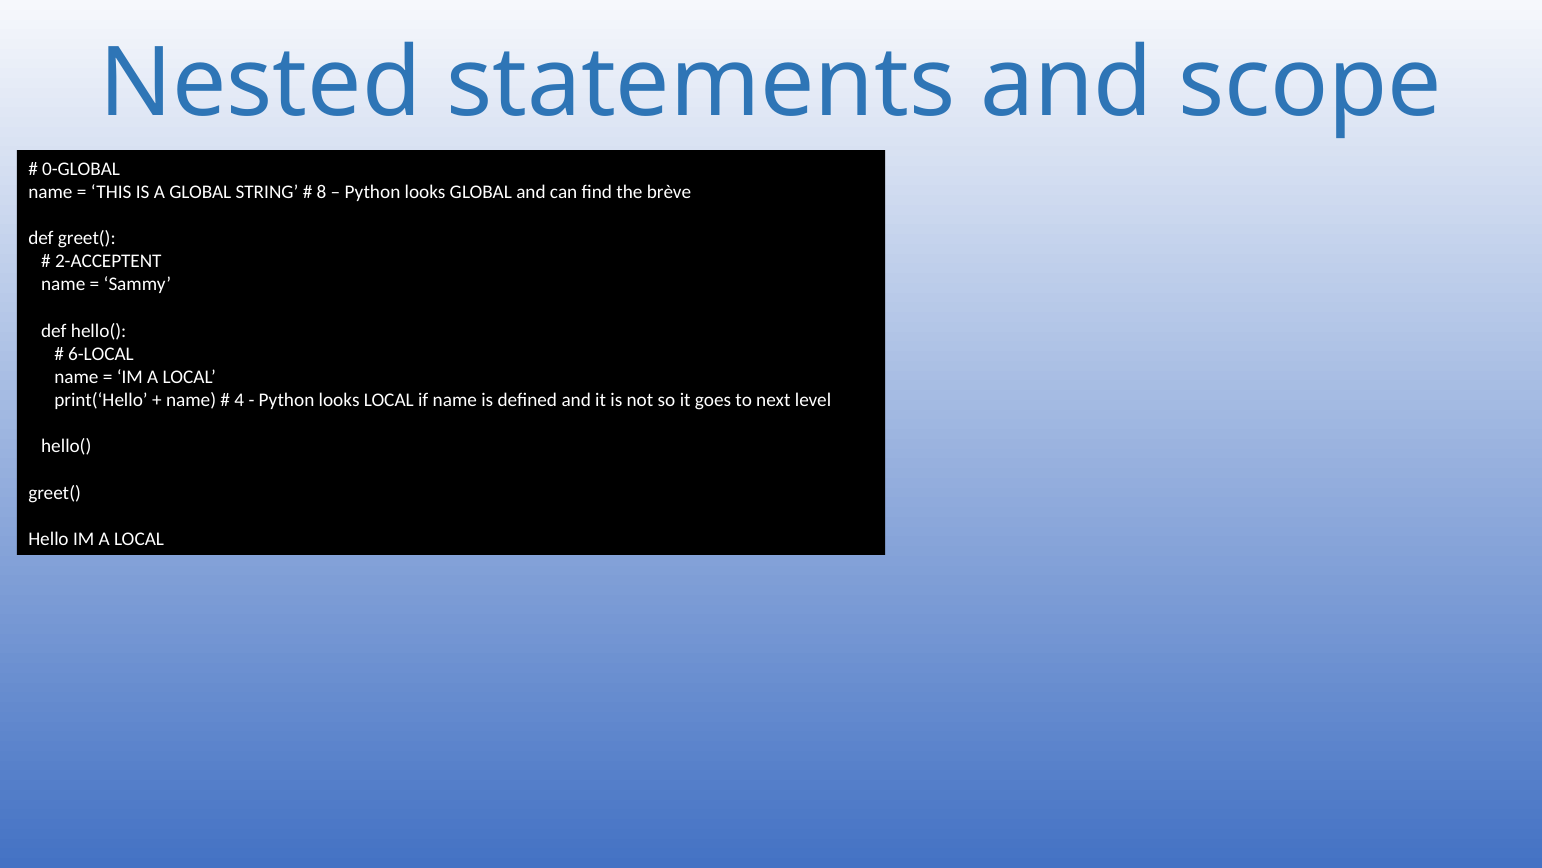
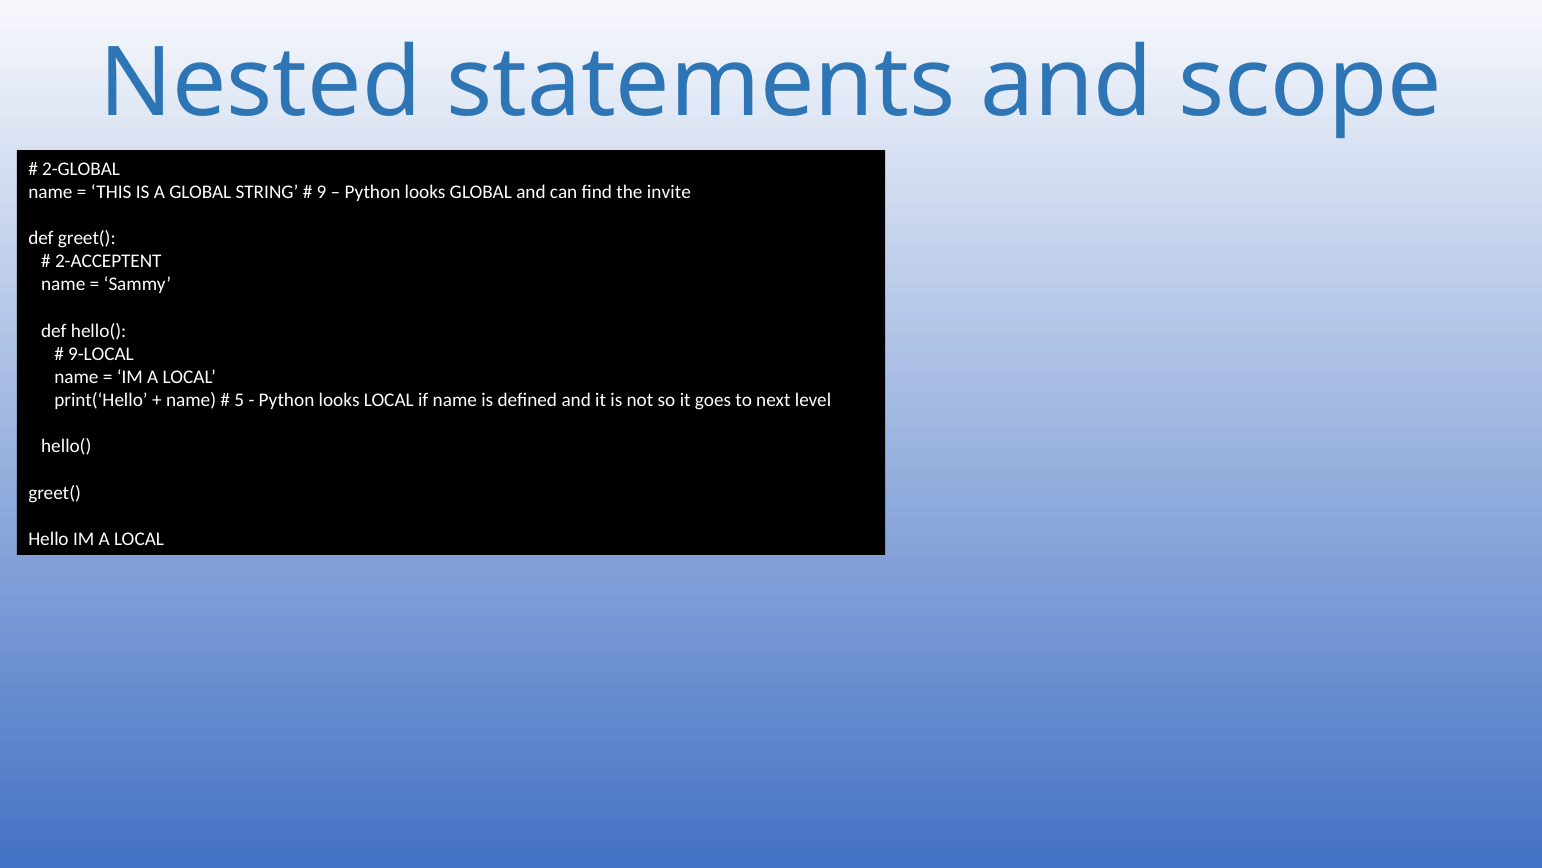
0-GLOBAL: 0-GLOBAL -> 2-GLOBAL
8: 8 -> 9
brève: brève -> invite
6-LOCAL: 6-LOCAL -> 9-LOCAL
4: 4 -> 5
